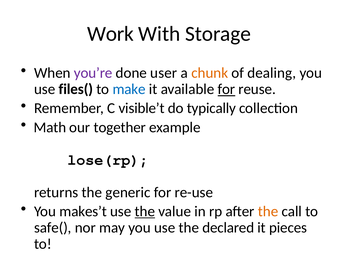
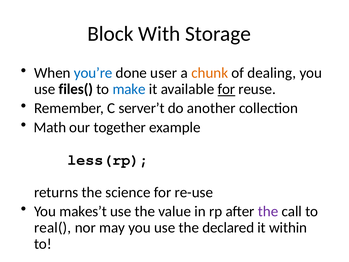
Work: Work -> Block
you’re colour: purple -> blue
visible’t: visible’t -> server’t
typically: typically -> another
lose(rp: lose(rp -> less(rp
generic: generic -> science
the at (145, 211) underline: present -> none
the at (268, 211) colour: orange -> purple
safe(: safe( -> real(
pieces: pieces -> within
